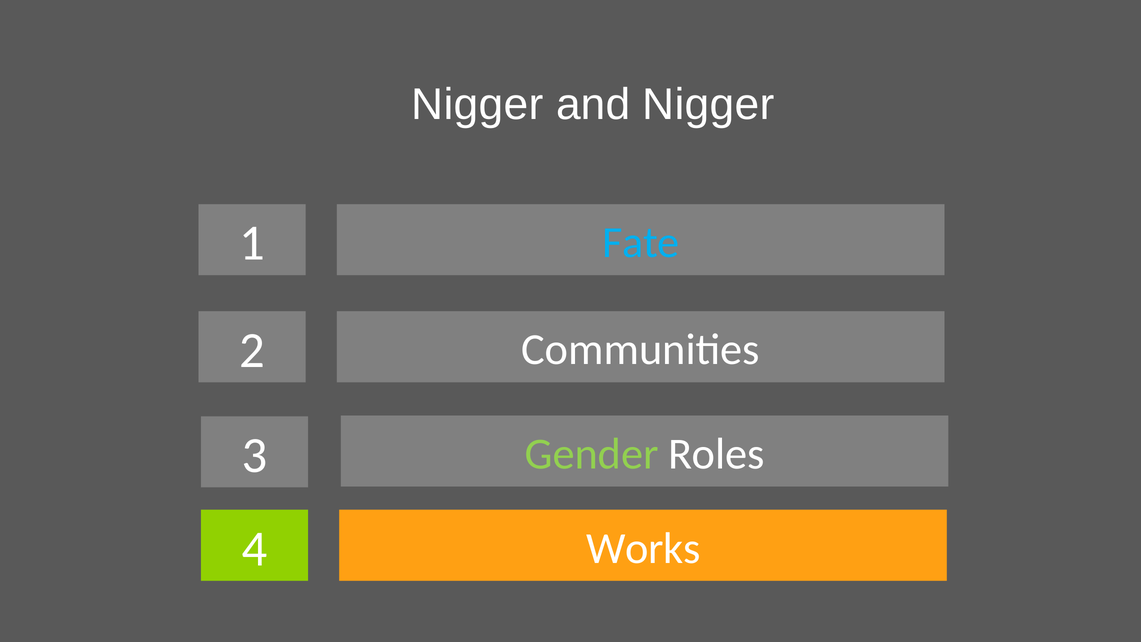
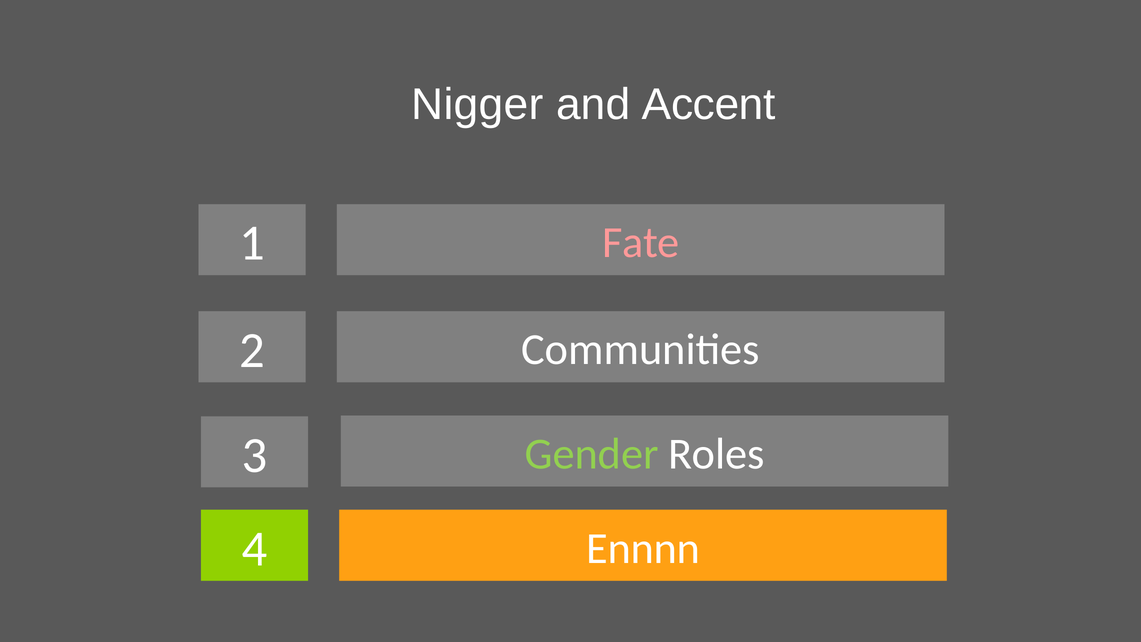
and Nigger: Nigger -> Accent
Fate colour: light blue -> pink
Works: Works -> Ennnn
